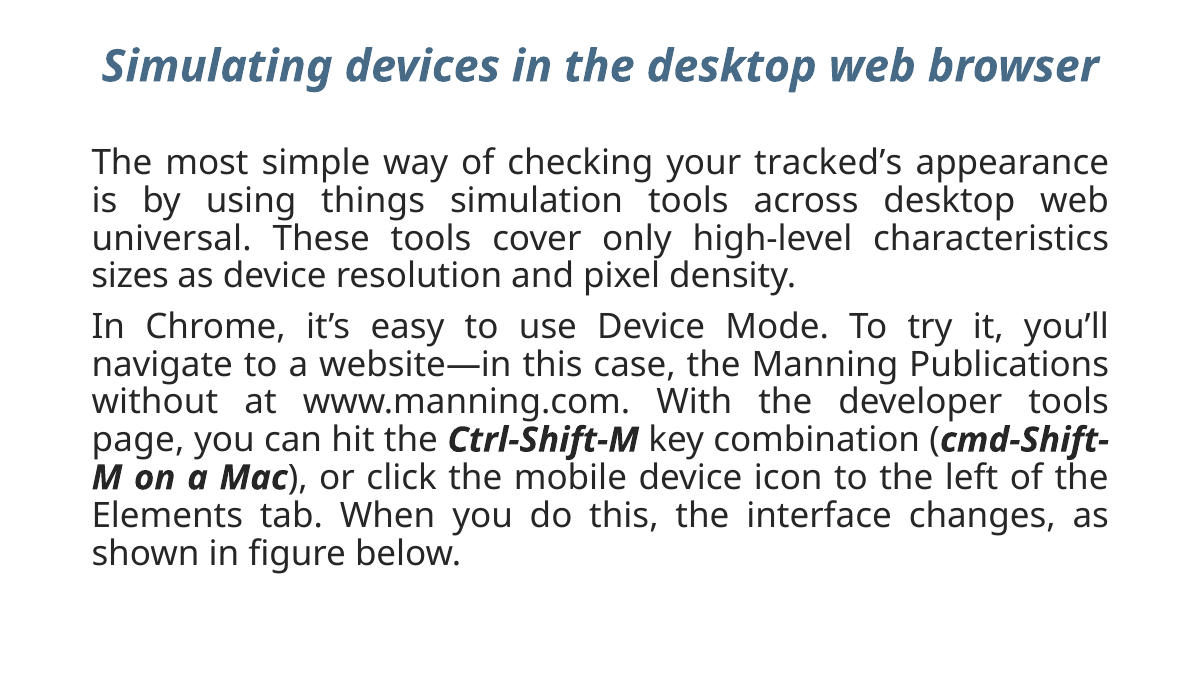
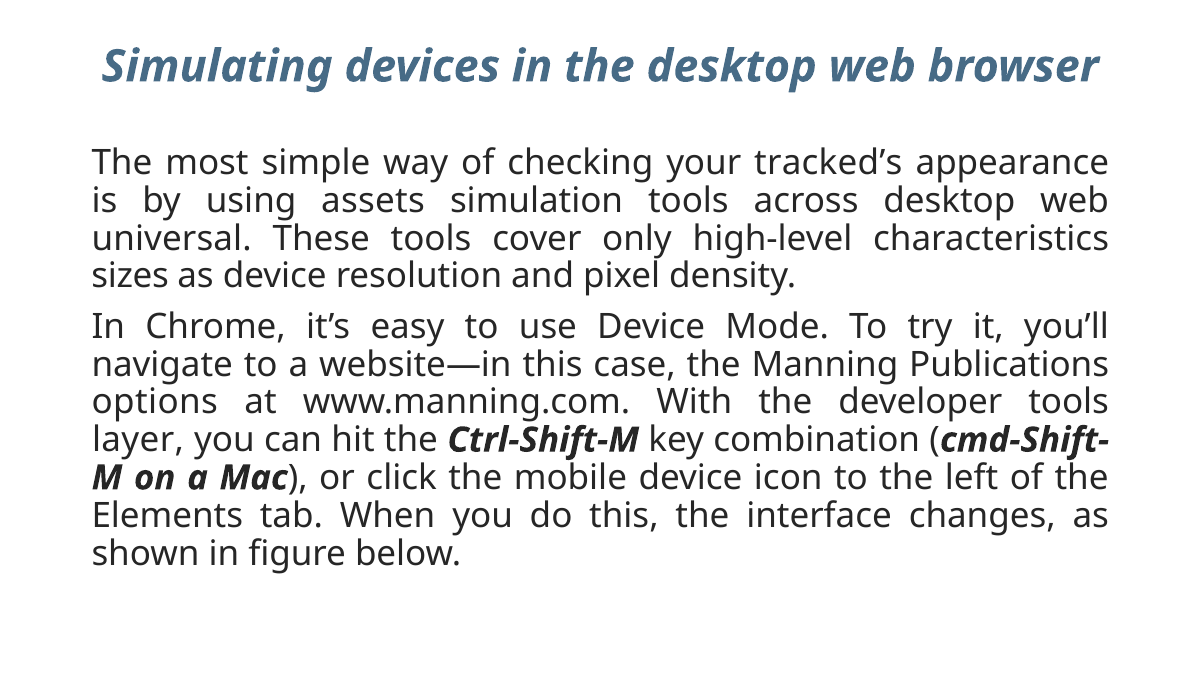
things: things -> assets
without: without -> options
page: page -> layer
